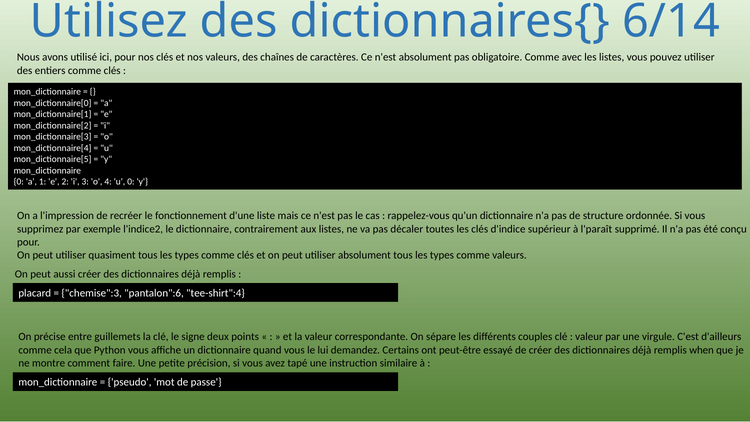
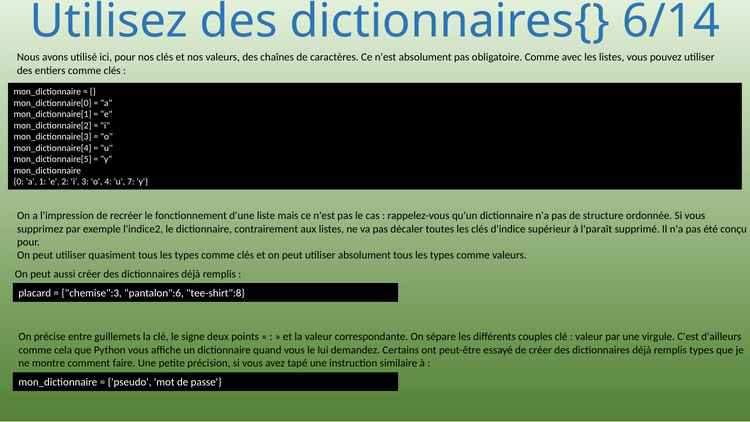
u 0: 0 -> 7
tee-shirt":4: tee-shirt":4 -> tee-shirt":8
remplis when: when -> types
